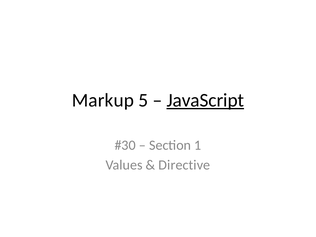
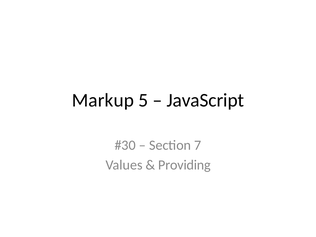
JavaScript underline: present -> none
1: 1 -> 7
Directive: Directive -> Providing
